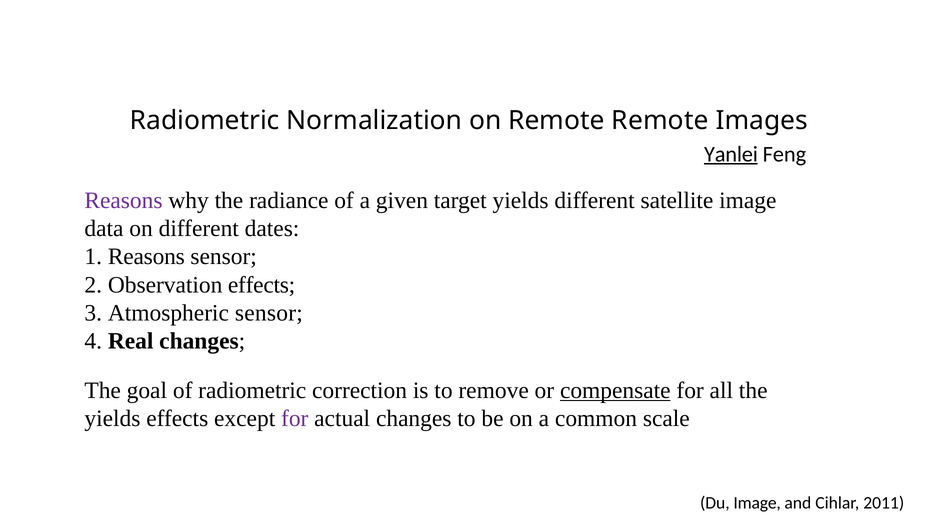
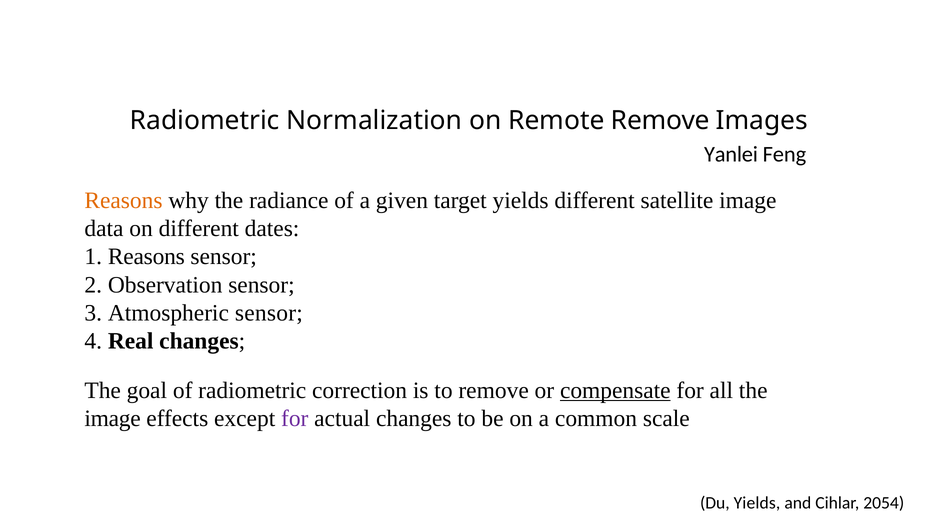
Remote Remote: Remote -> Remove
Yanlei underline: present -> none
Reasons at (124, 200) colour: purple -> orange
Observation effects: effects -> sensor
yields at (112, 418): yields -> image
Du Image: Image -> Yields
2011: 2011 -> 2054
